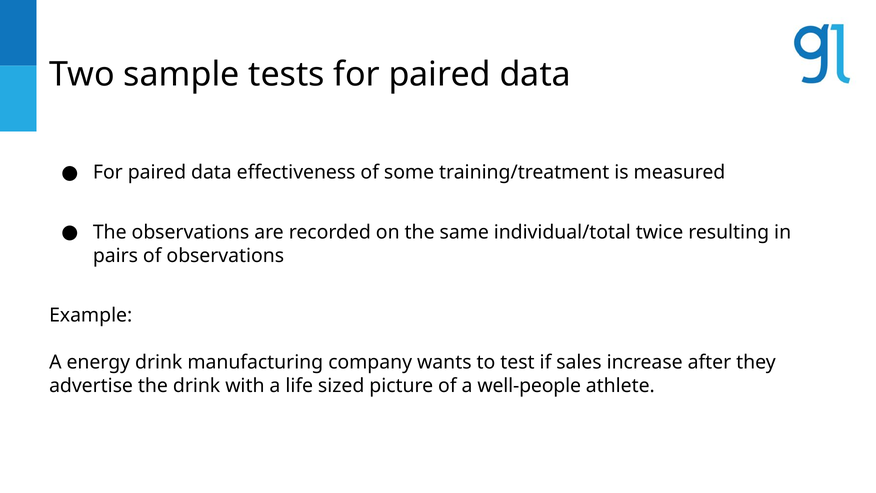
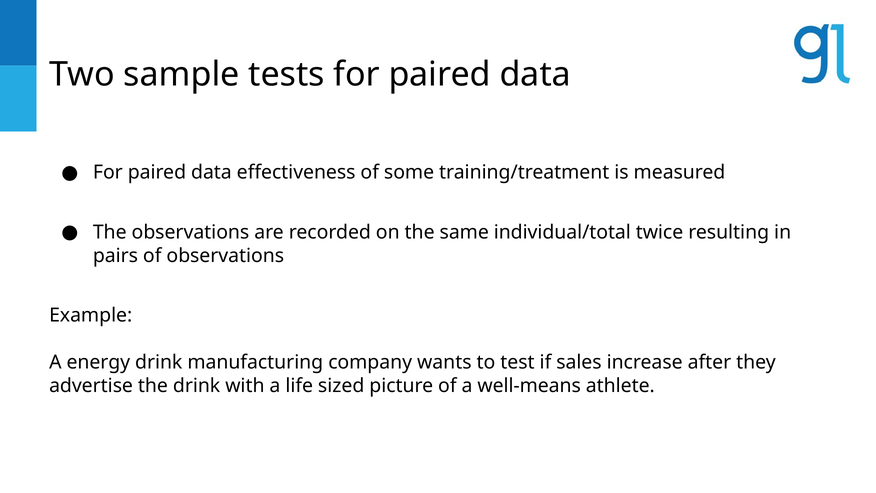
well-people: well-people -> well-means
